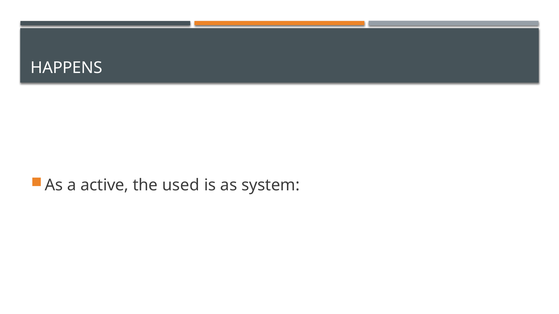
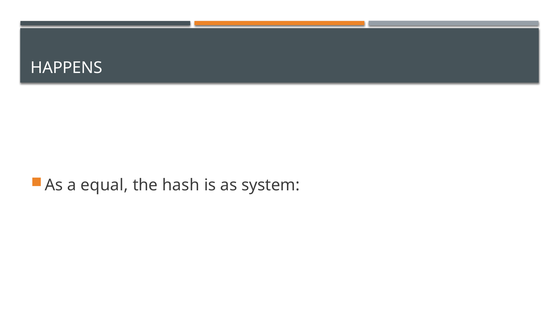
active: active -> equal
used: used -> hash
